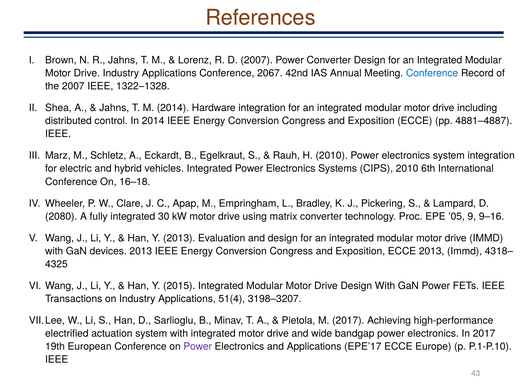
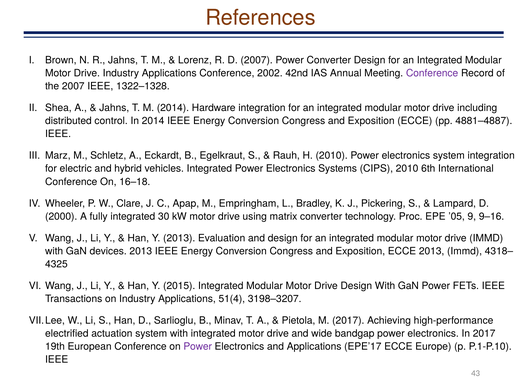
2067: 2067 -> 2002
Conference at (432, 73) colour: blue -> purple
2080: 2080 -> 2000
